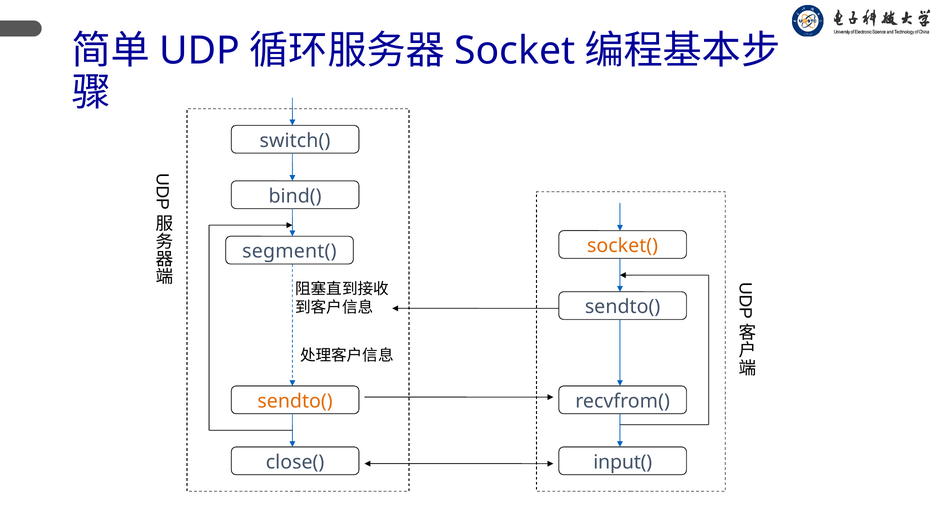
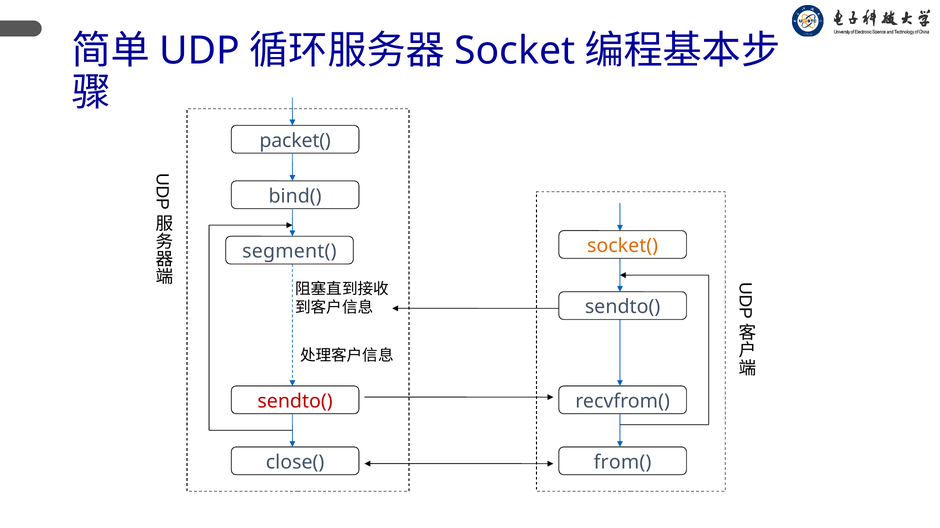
switch(: switch( -> packet(
sendto( at (295, 402) colour: orange -> red
input(: input( -> from(
